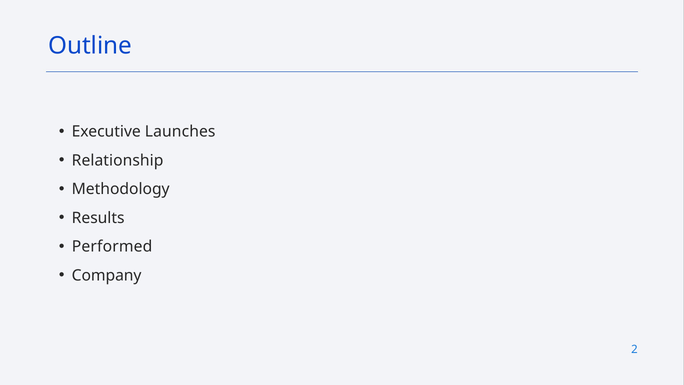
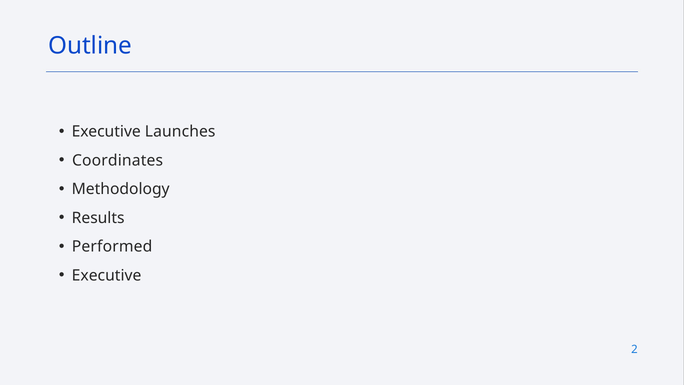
Relationship: Relationship -> Coordinates
Company at (107, 275): Company -> Executive
